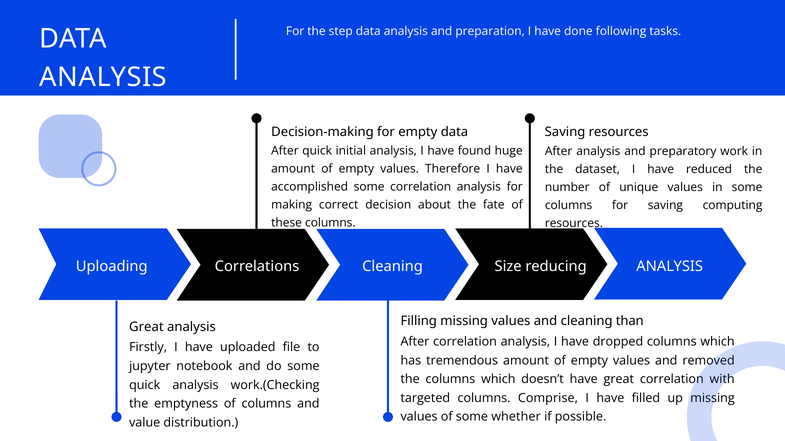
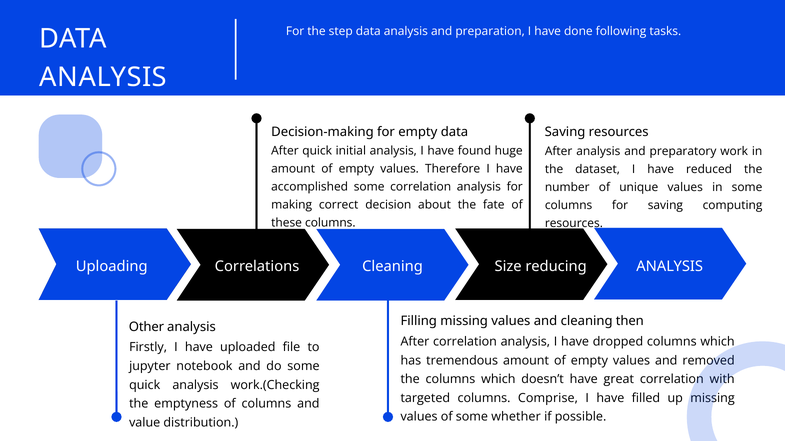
than: than -> then
Great at (146, 327): Great -> Other
